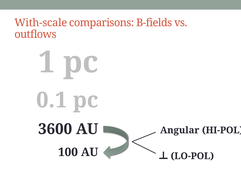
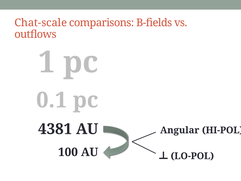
With-scale: With-scale -> Chat-scale
3600: 3600 -> 4381
